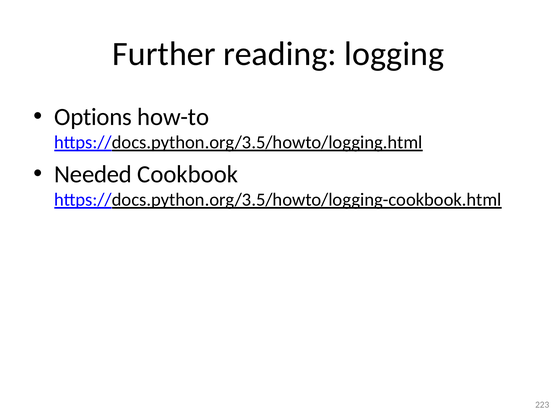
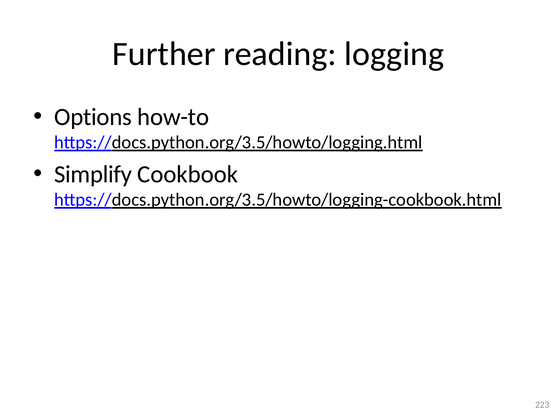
Needed: Needed -> Simplify
